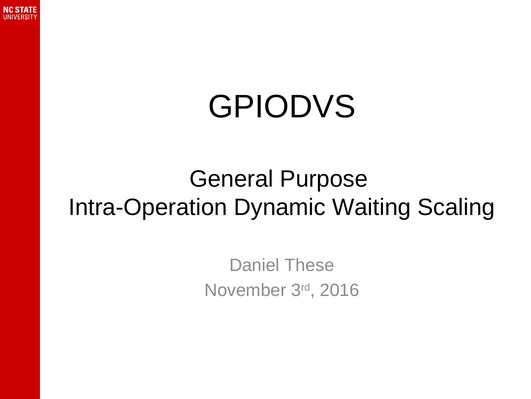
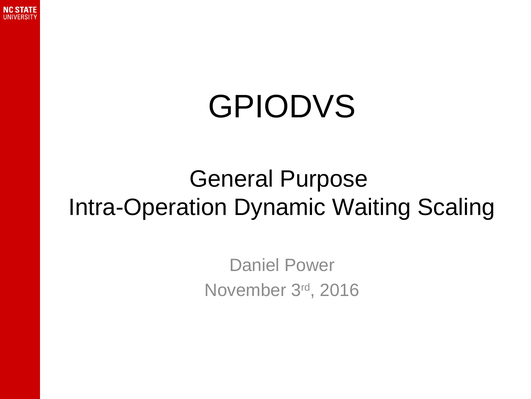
These: These -> Power
